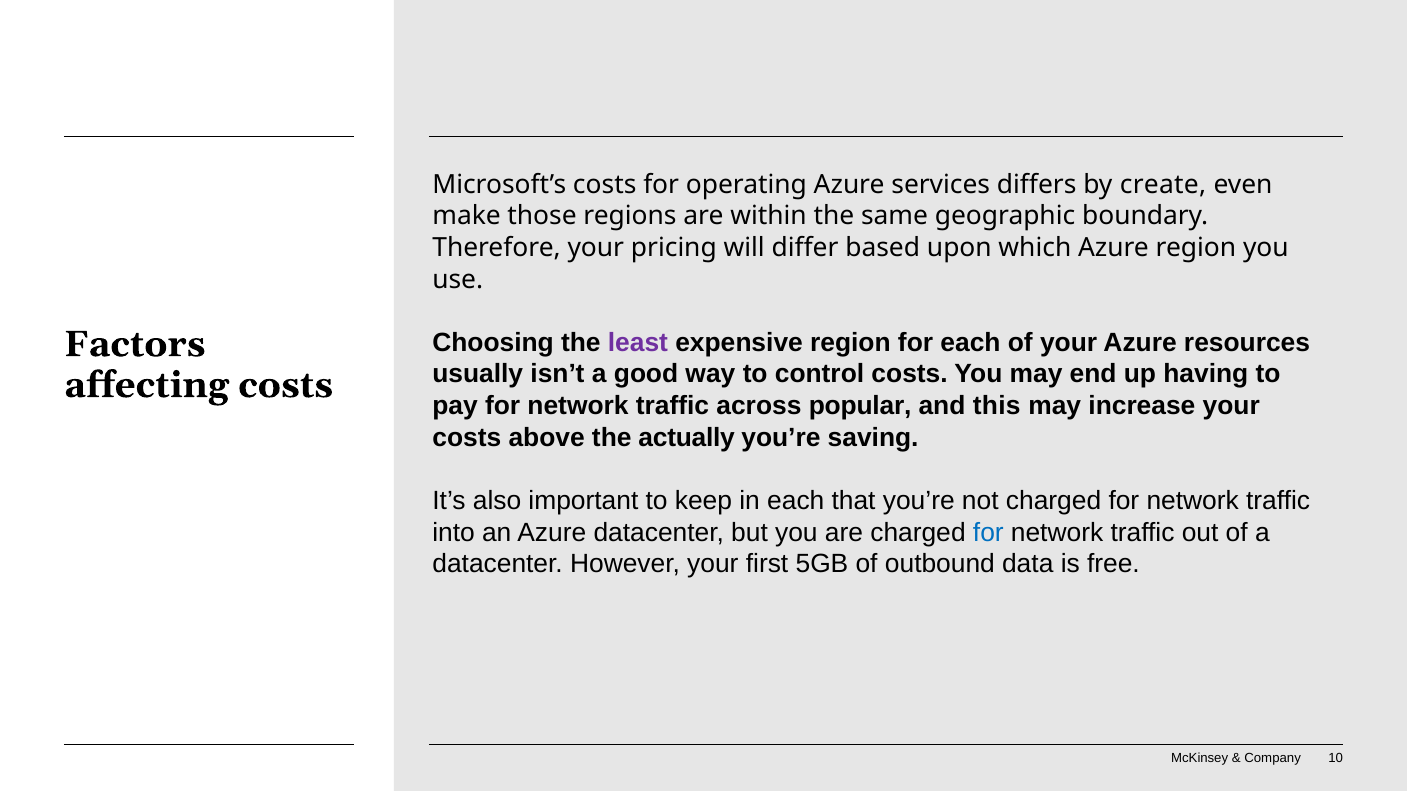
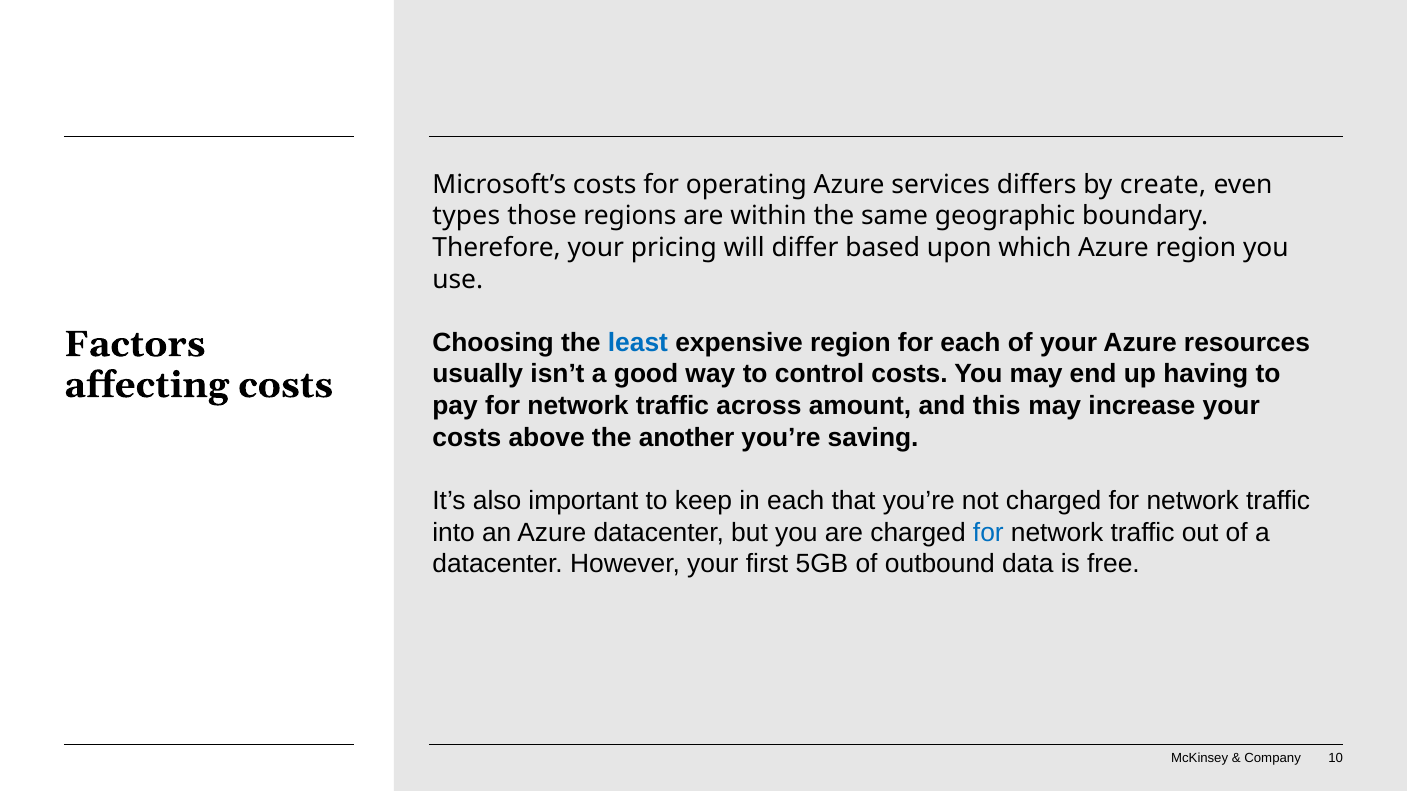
make: make -> types
least colour: purple -> blue
popular: popular -> amount
actually: actually -> another
